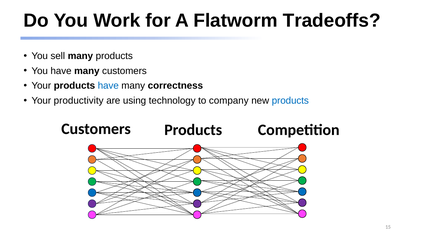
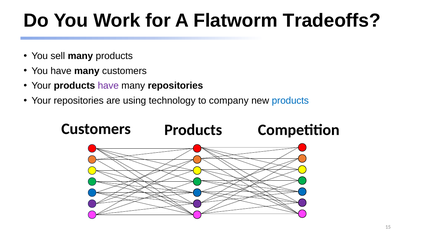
have at (108, 86) colour: blue -> purple
many correctness: correctness -> repositories
Your productivity: productivity -> repositories
